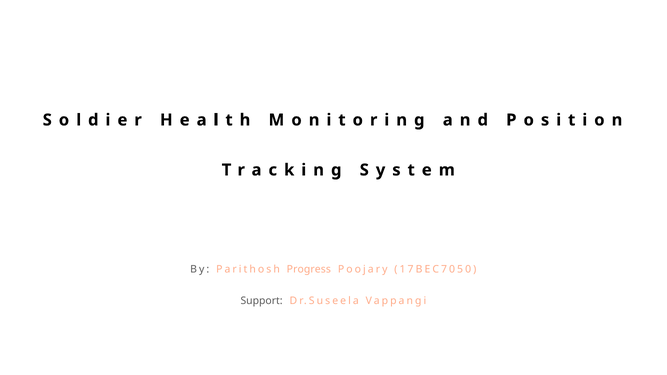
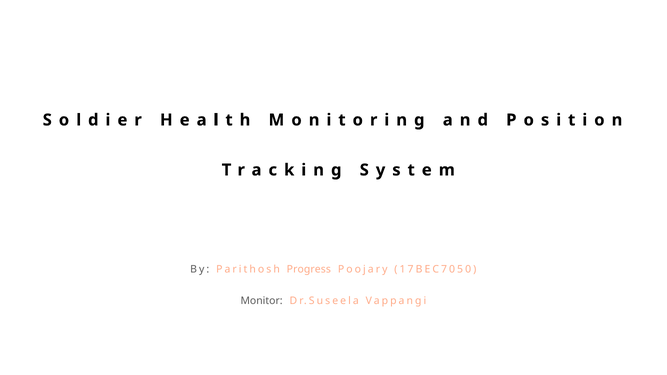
Support: Support -> Monitor
